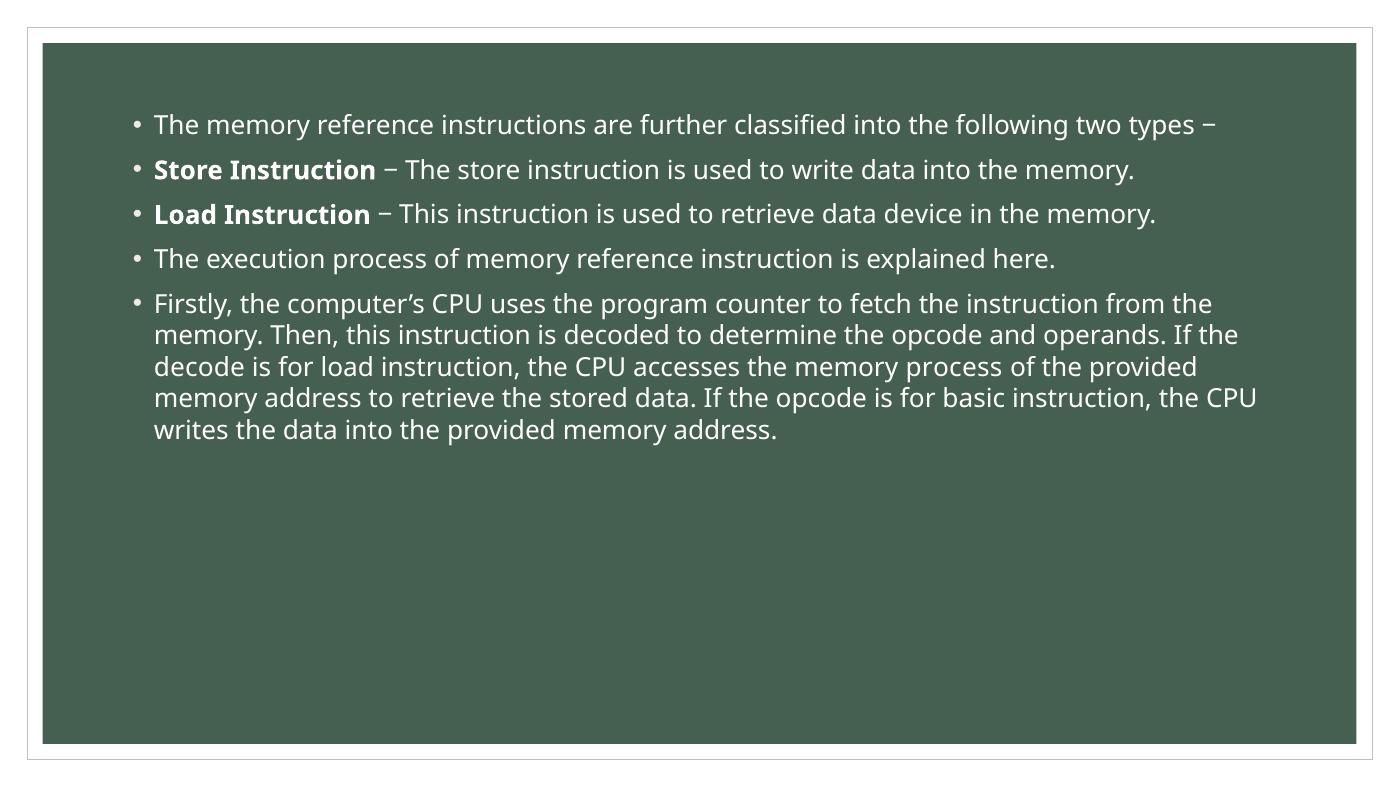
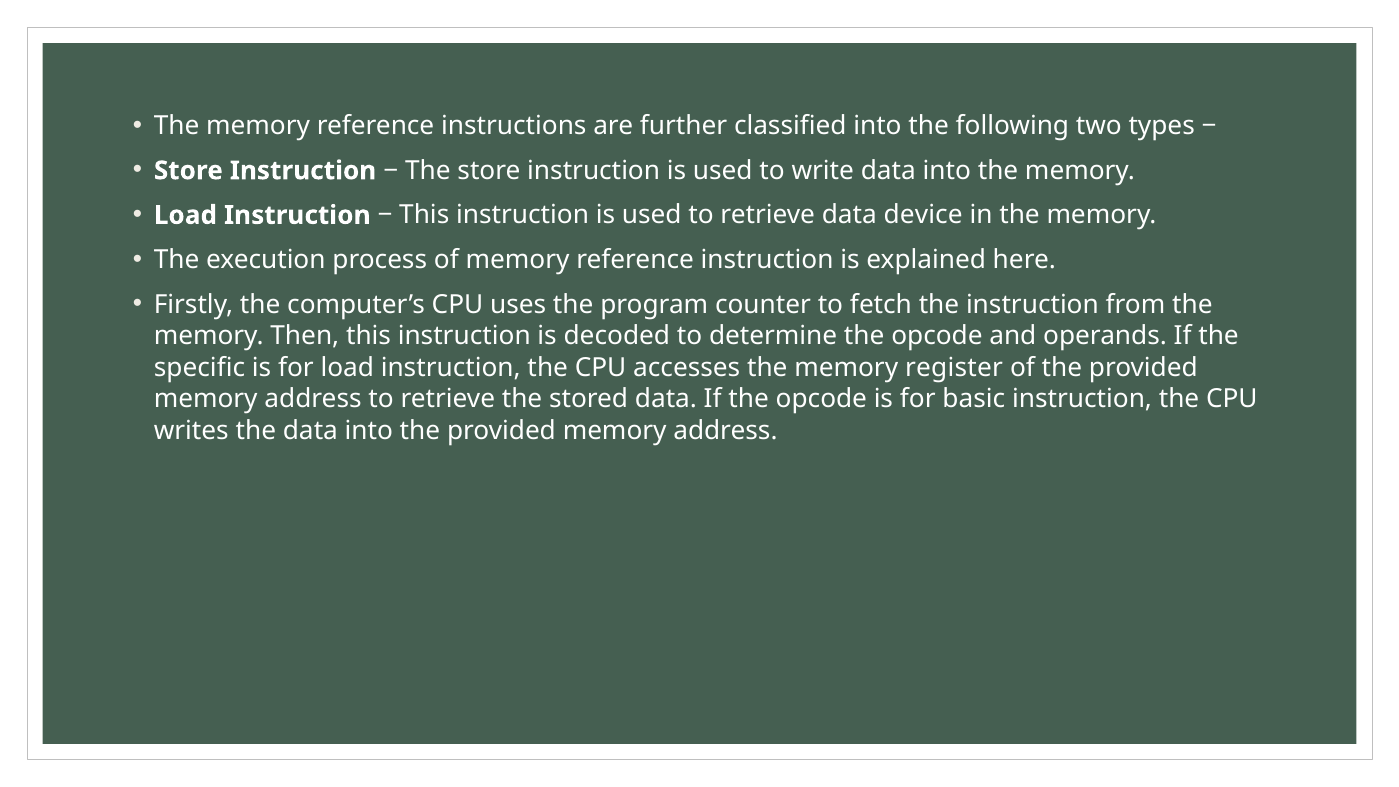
decode: decode -> specific
memory process: process -> register
